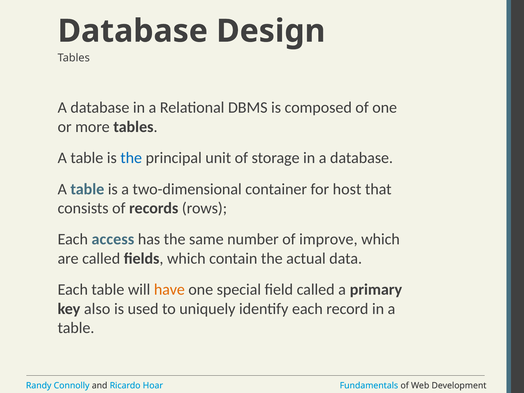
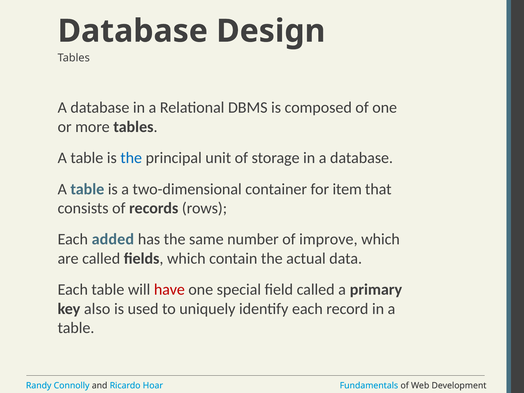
host: host -> item
access: access -> added
have colour: orange -> red
